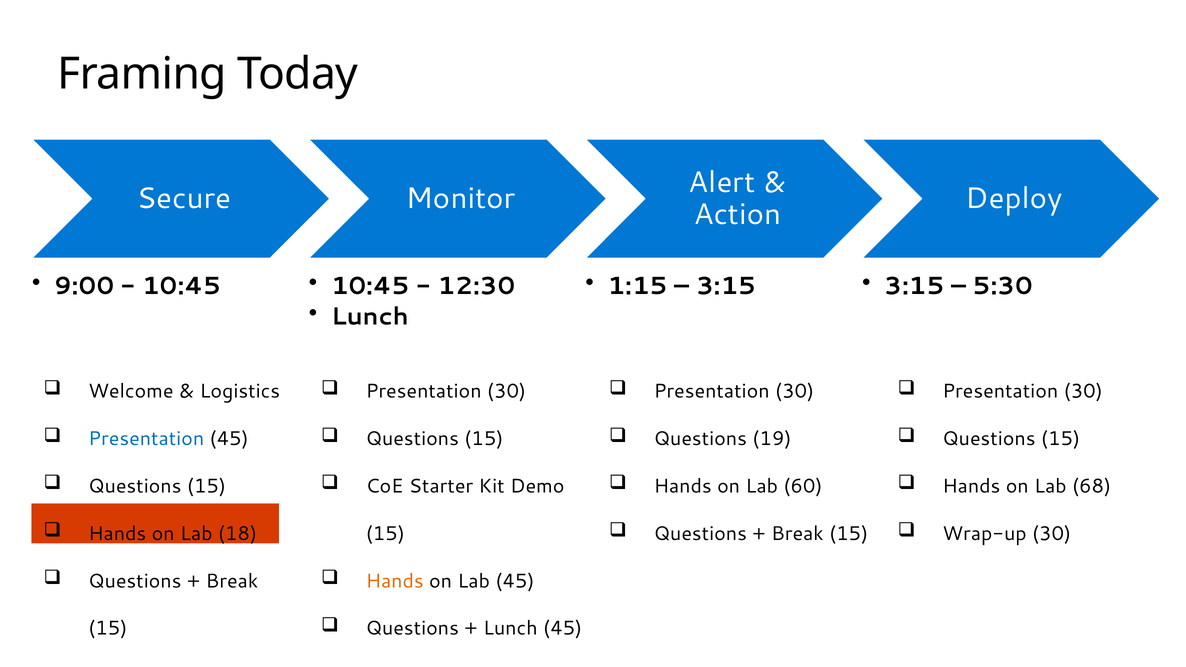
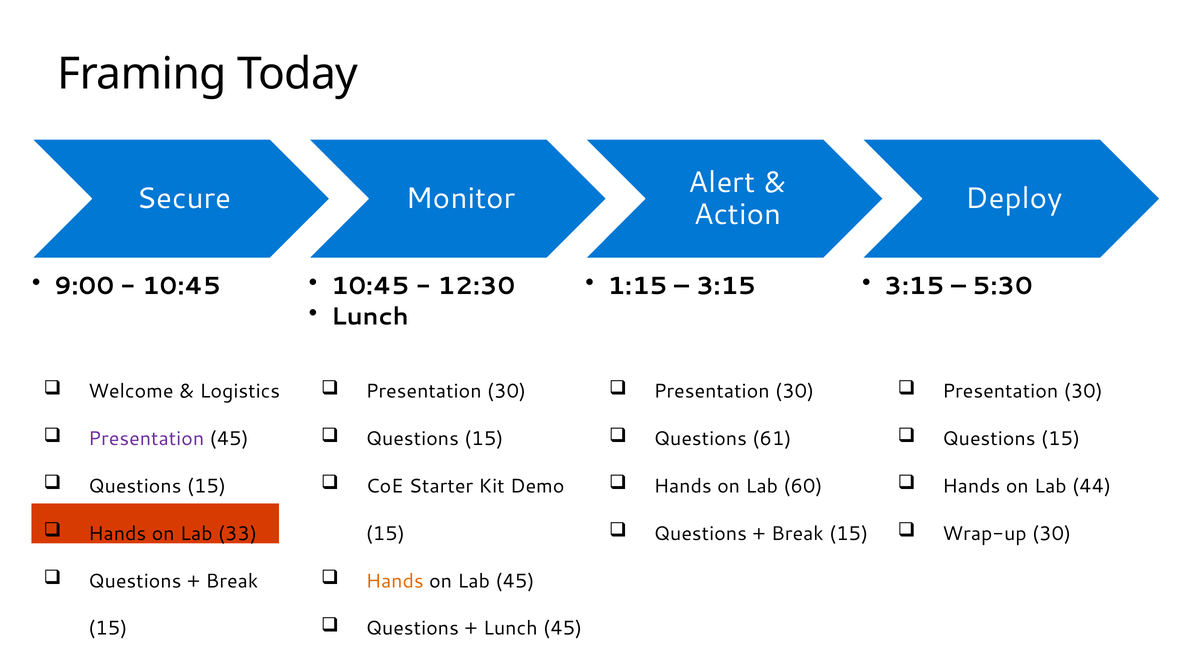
Presentation at (146, 439) colour: blue -> purple
19: 19 -> 61
68: 68 -> 44
18: 18 -> 33
